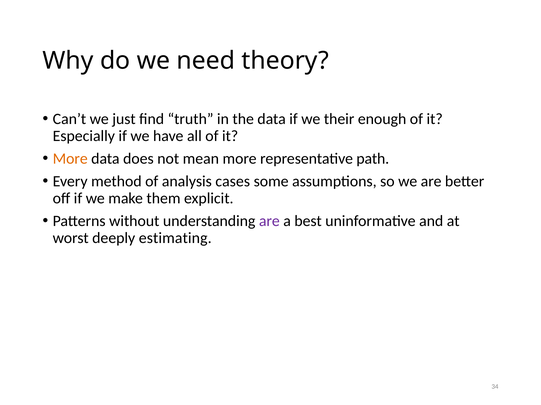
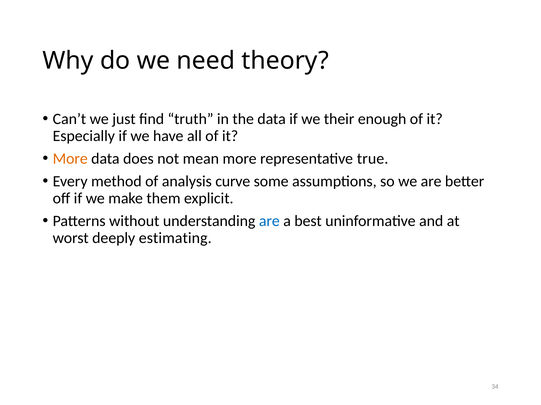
path: path -> true
cases: cases -> curve
are at (269, 221) colour: purple -> blue
